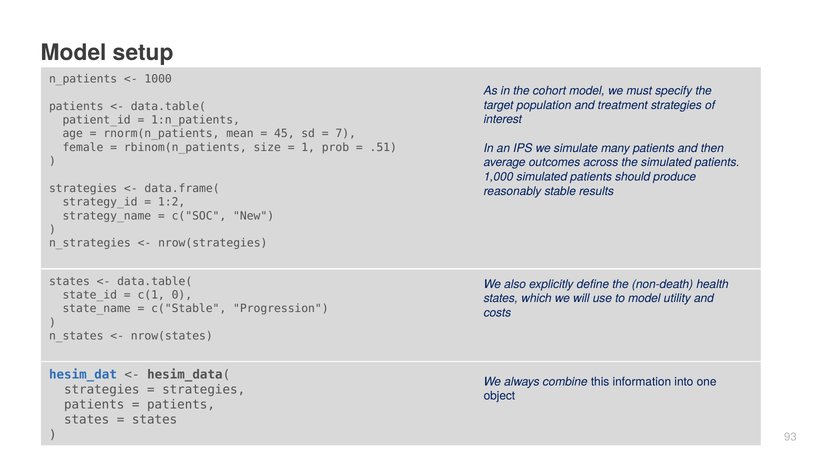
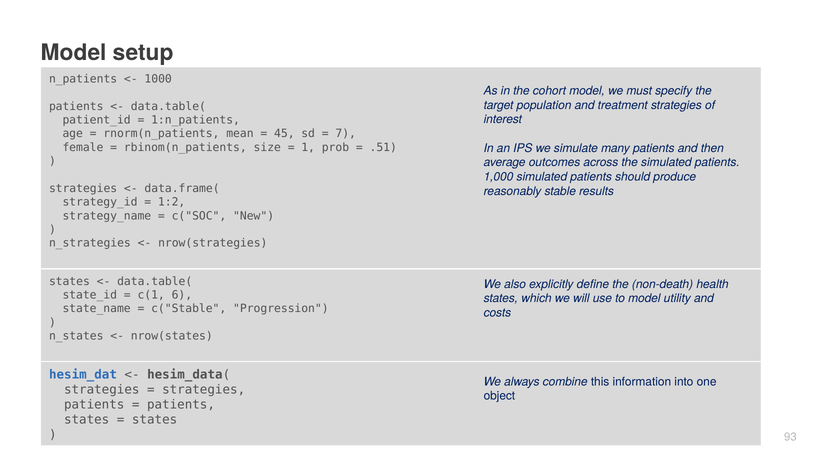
0: 0 -> 6
